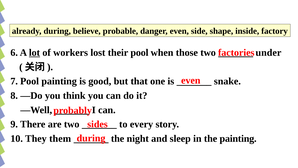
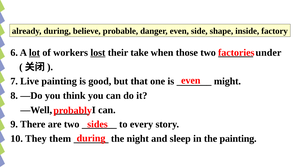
lost underline: none -> present
their pool: pool -> take
7 Pool: Pool -> Live
snake: snake -> might
